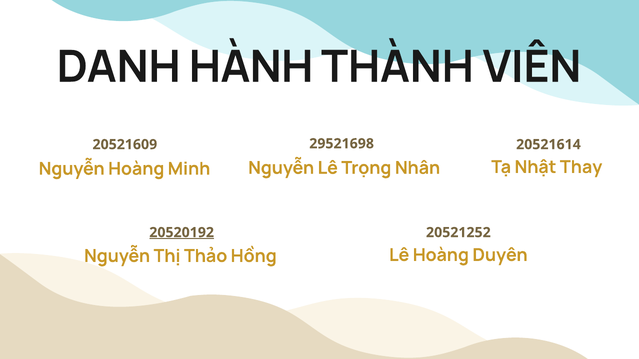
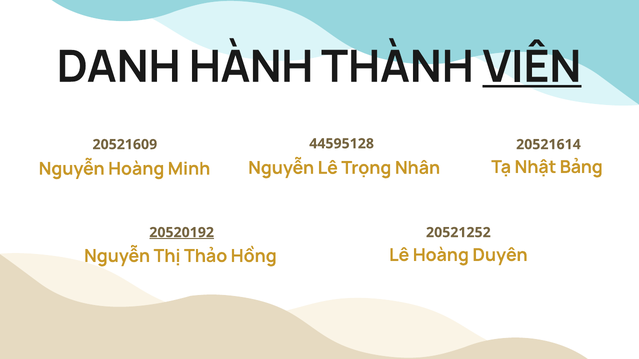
VIÊN underline: none -> present
29521698: 29521698 -> 44595128
Thay: Thay -> Bảng
